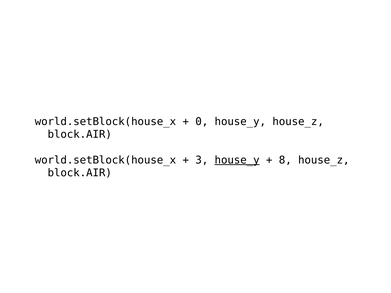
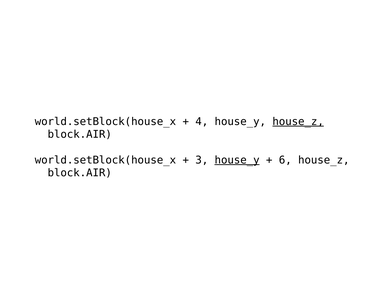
0: 0 -> 4
house_z at (298, 122) underline: none -> present
8: 8 -> 6
